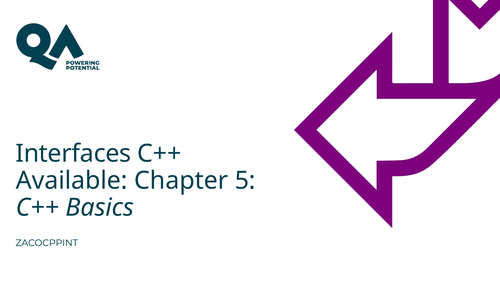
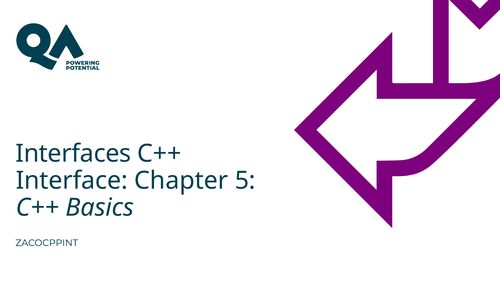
Available: Available -> Interface
